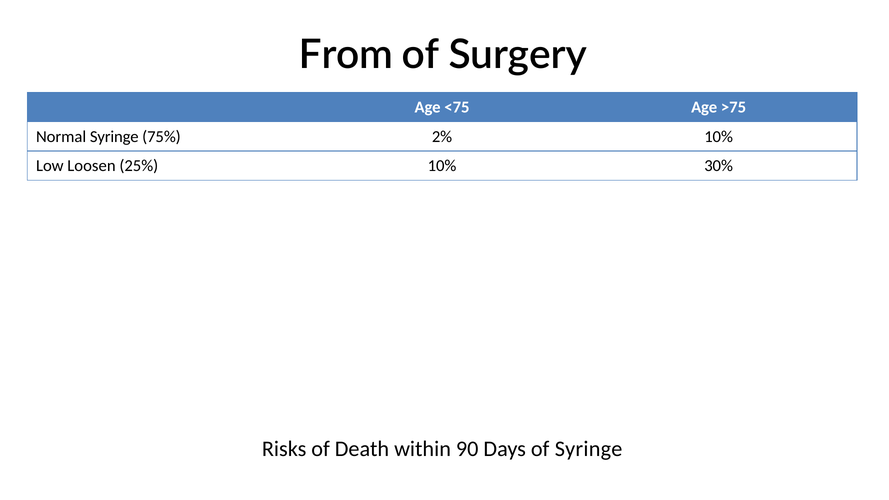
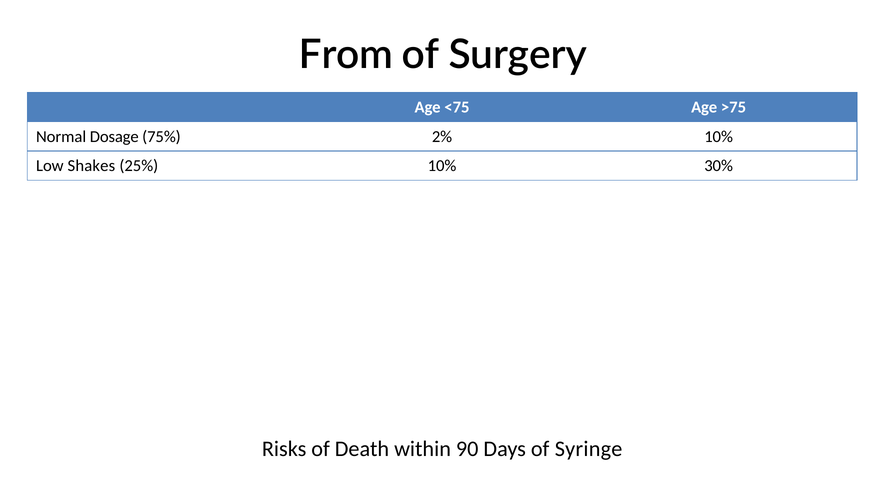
Normal Syringe: Syringe -> Dosage
Loosen: Loosen -> Shakes
